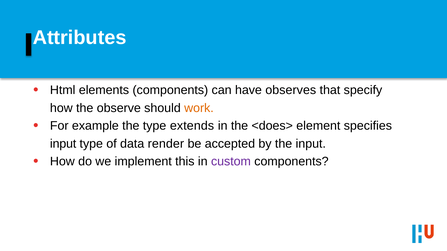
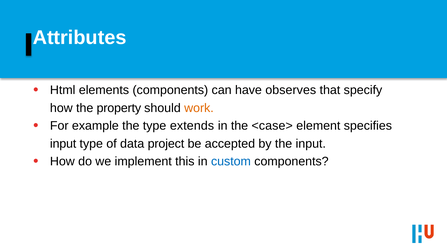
observe: observe -> property
<does>: <does> -> <case>
render: render -> project
custom colour: purple -> blue
